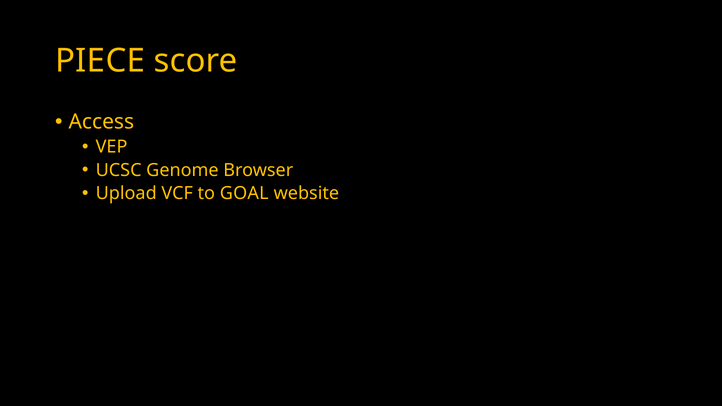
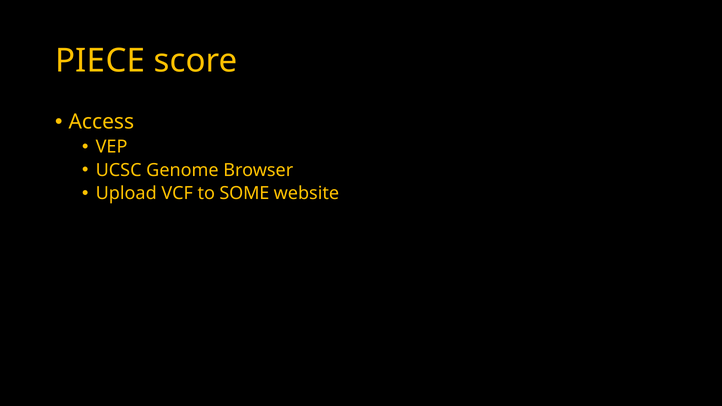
GOAL: GOAL -> SOME
